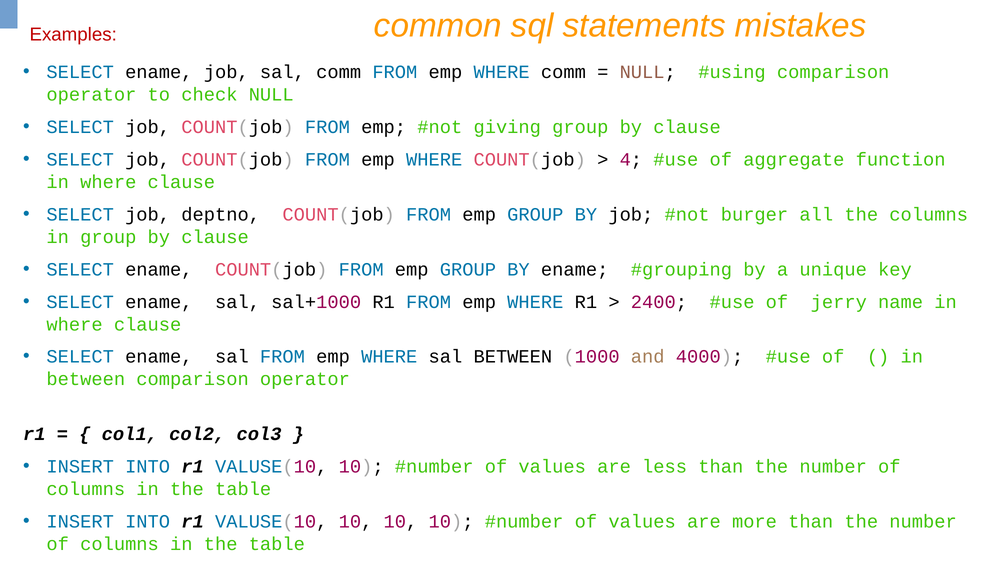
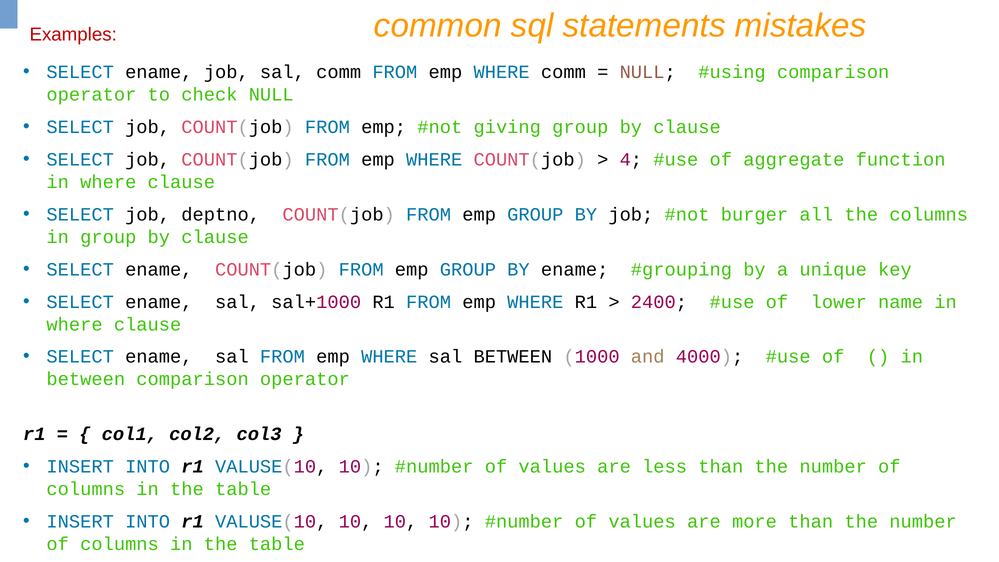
jerry: jerry -> lower
